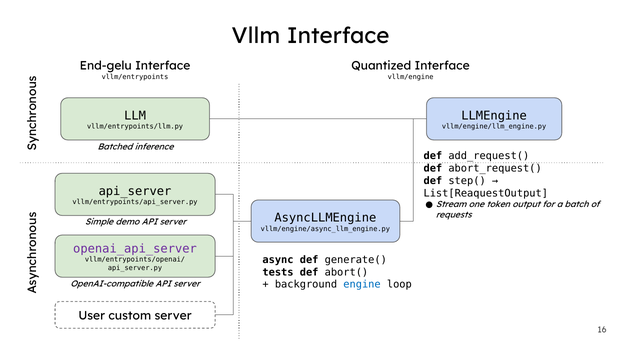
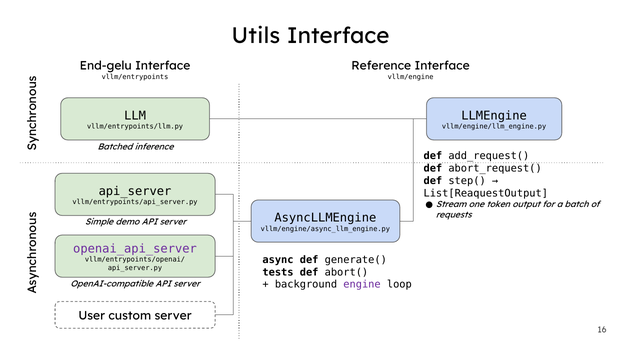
Vllm: Vllm -> Utils
Quantized: Quantized -> Reference
engine colour: blue -> purple
